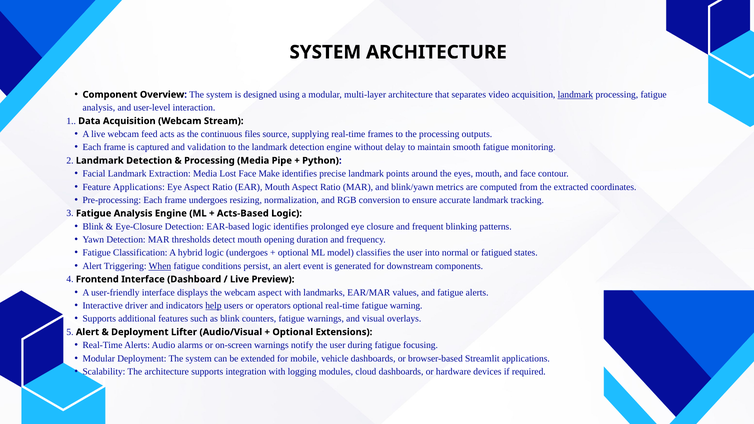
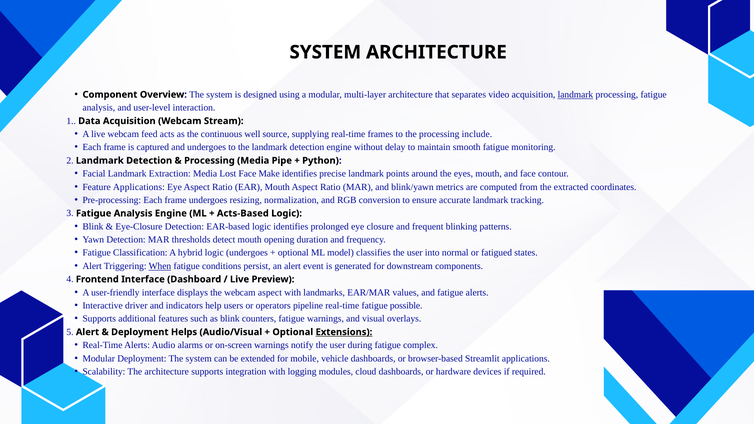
files: files -> well
outputs: outputs -> include
and validation: validation -> undergoes
help underline: present -> none
operators optional: optional -> pipeline
warning: warning -> possible
Lifter: Lifter -> Helps
Extensions underline: none -> present
focusing: focusing -> complex
